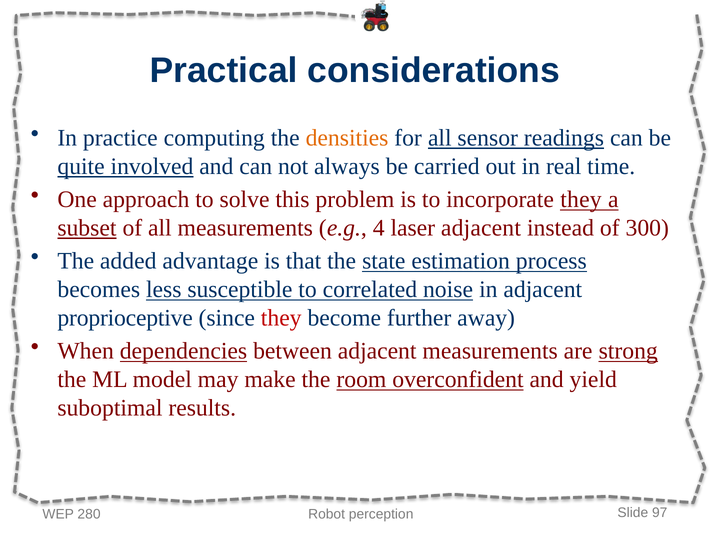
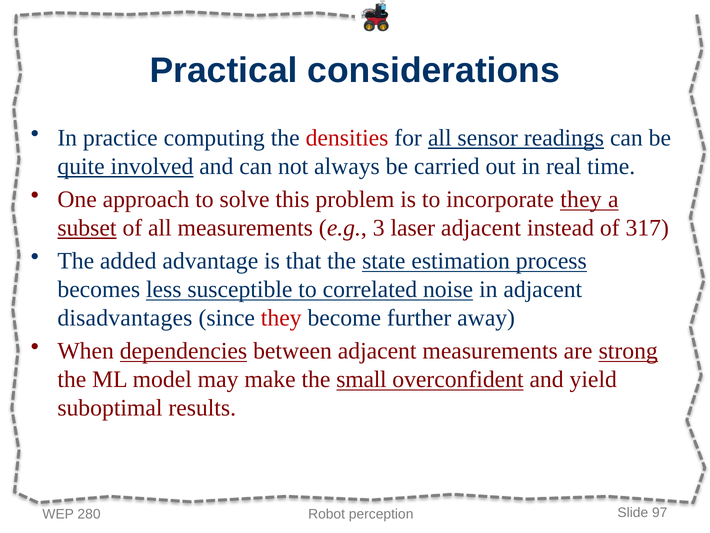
densities colour: orange -> red
4: 4 -> 3
300: 300 -> 317
proprioceptive: proprioceptive -> disadvantages
room: room -> small
